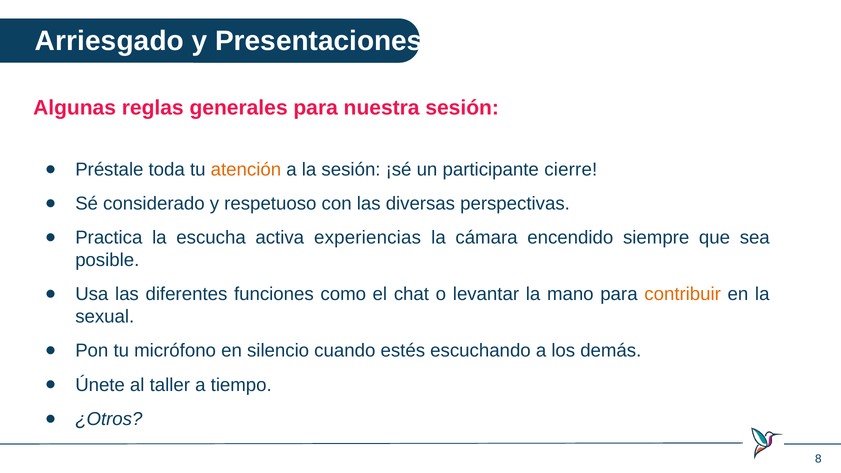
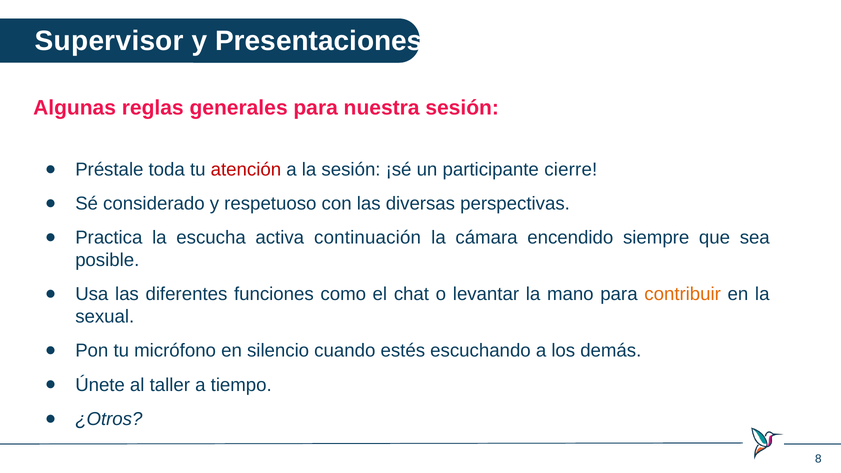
Arriesgado: Arriesgado -> Supervisor
atención colour: orange -> red
experiencias: experiencias -> continuación
